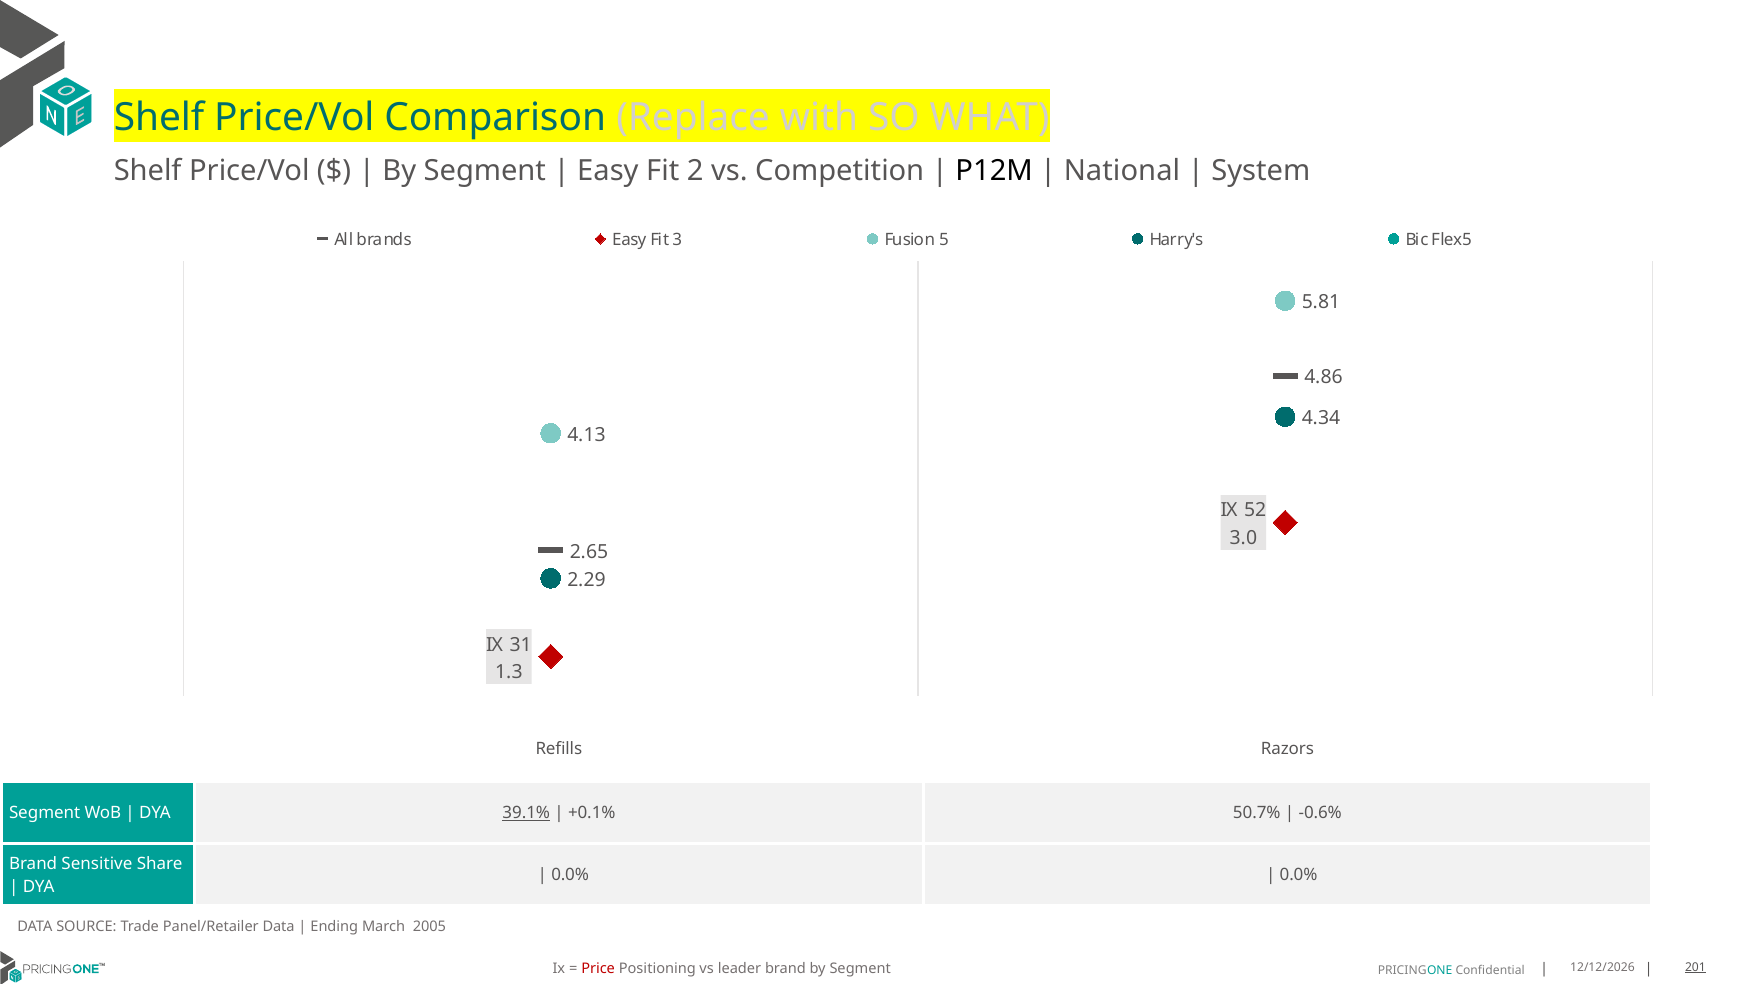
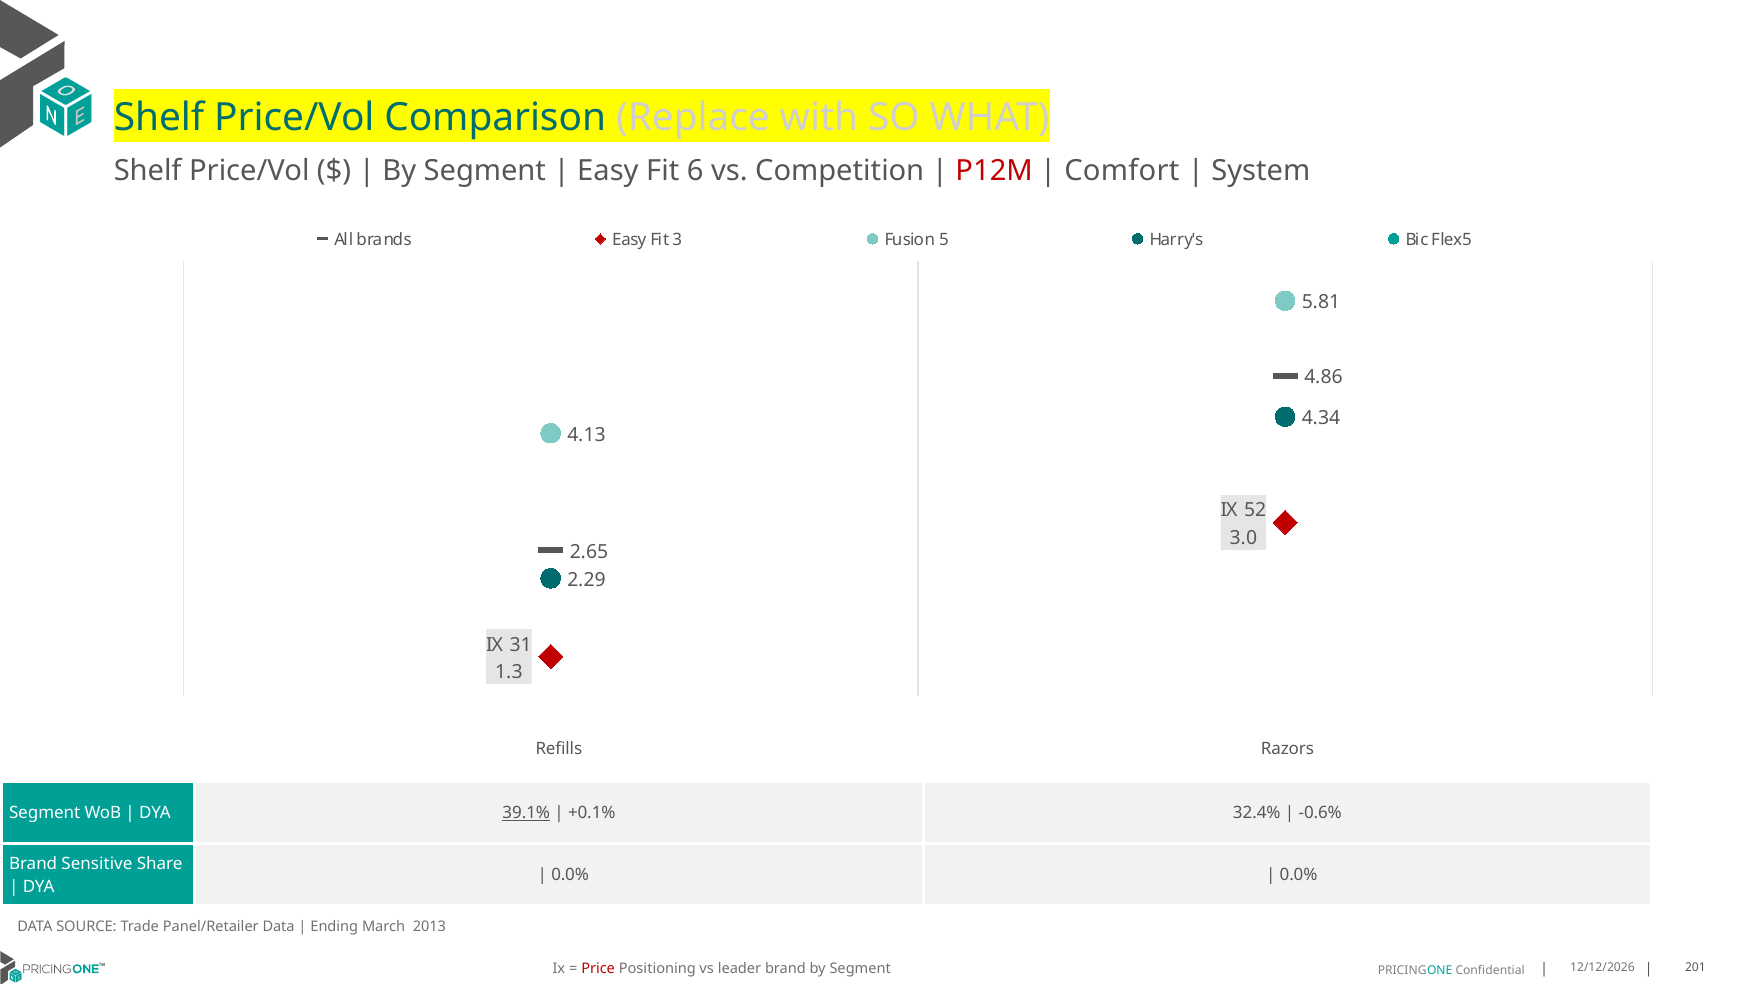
2: 2 -> 6
P12M colour: black -> red
National: National -> Comfort
50.7%: 50.7% -> 32.4%
2005: 2005 -> 2013
201 underline: present -> none
